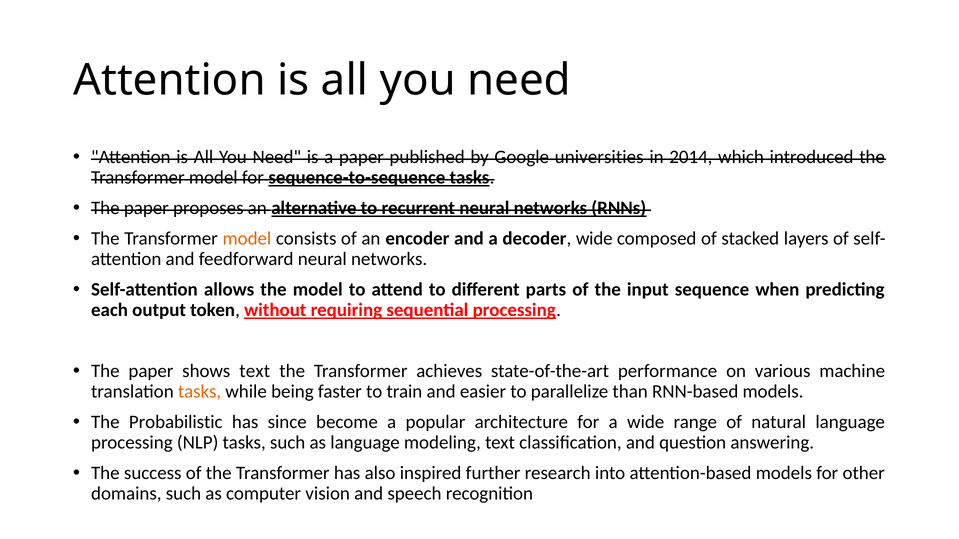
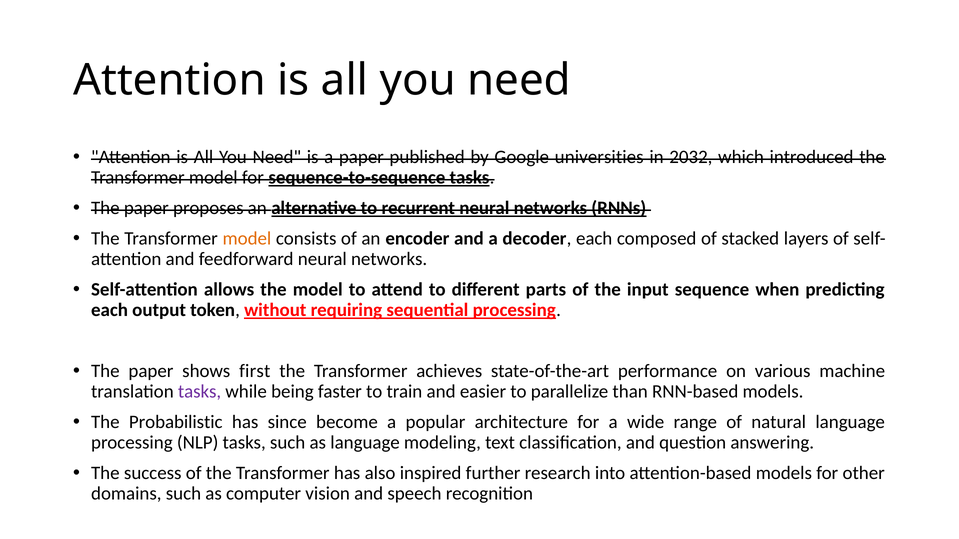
2014: 2014 -> 2032
decoder wide: wide -> each
shows text: text -> first
tasks at (200, 392) colour: orange -> purple
